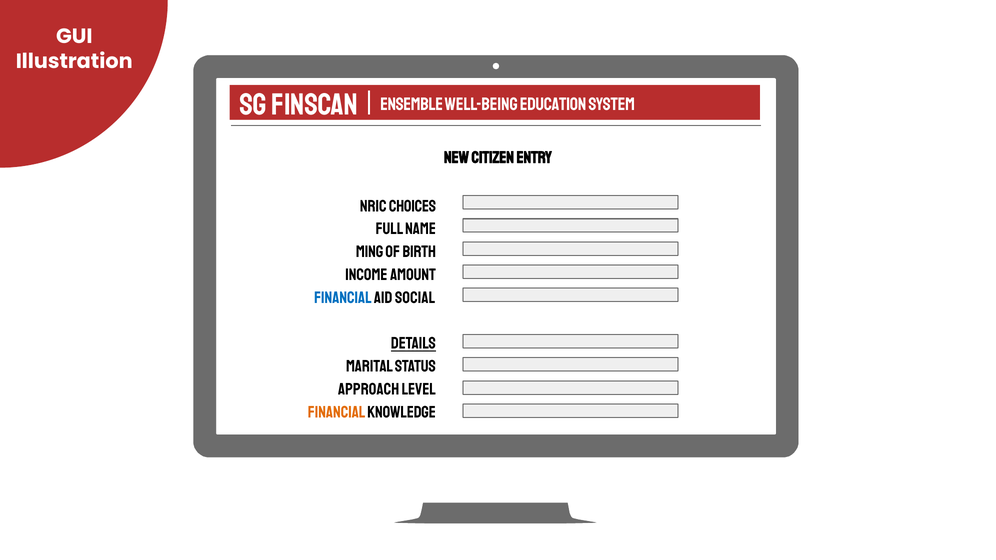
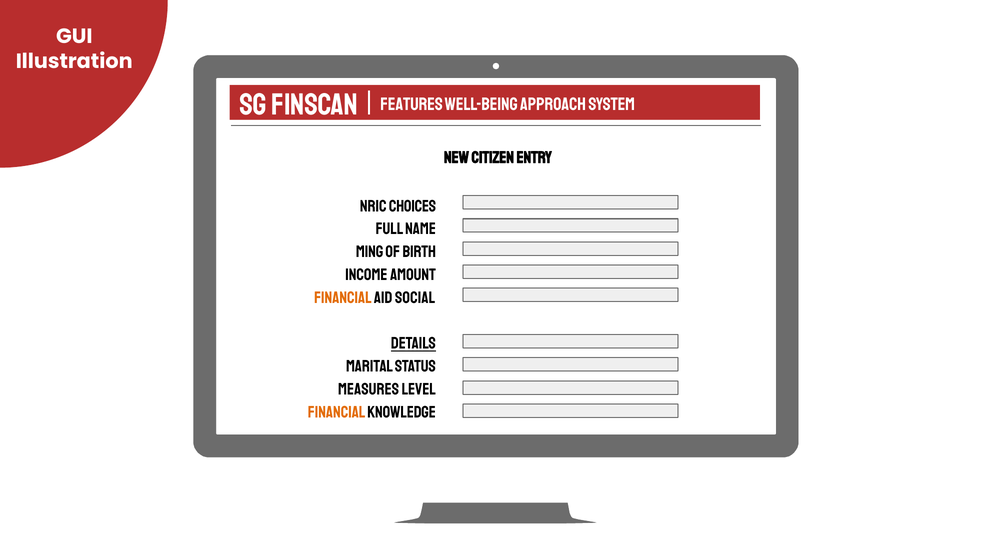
Ensemble: Ensemble -> Features
Education: Education -> Approach
Financial at (343, 298) colour: blue -> orange
Approach: Approach -> Measures
